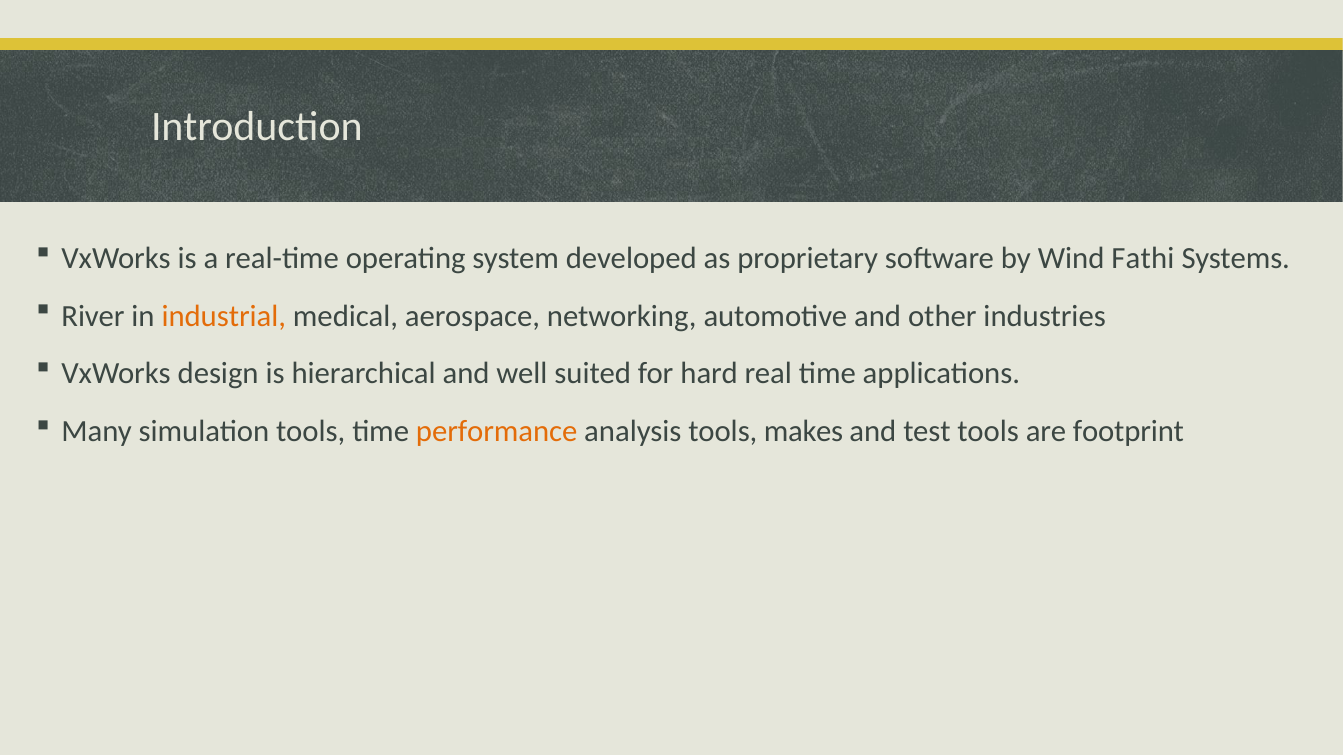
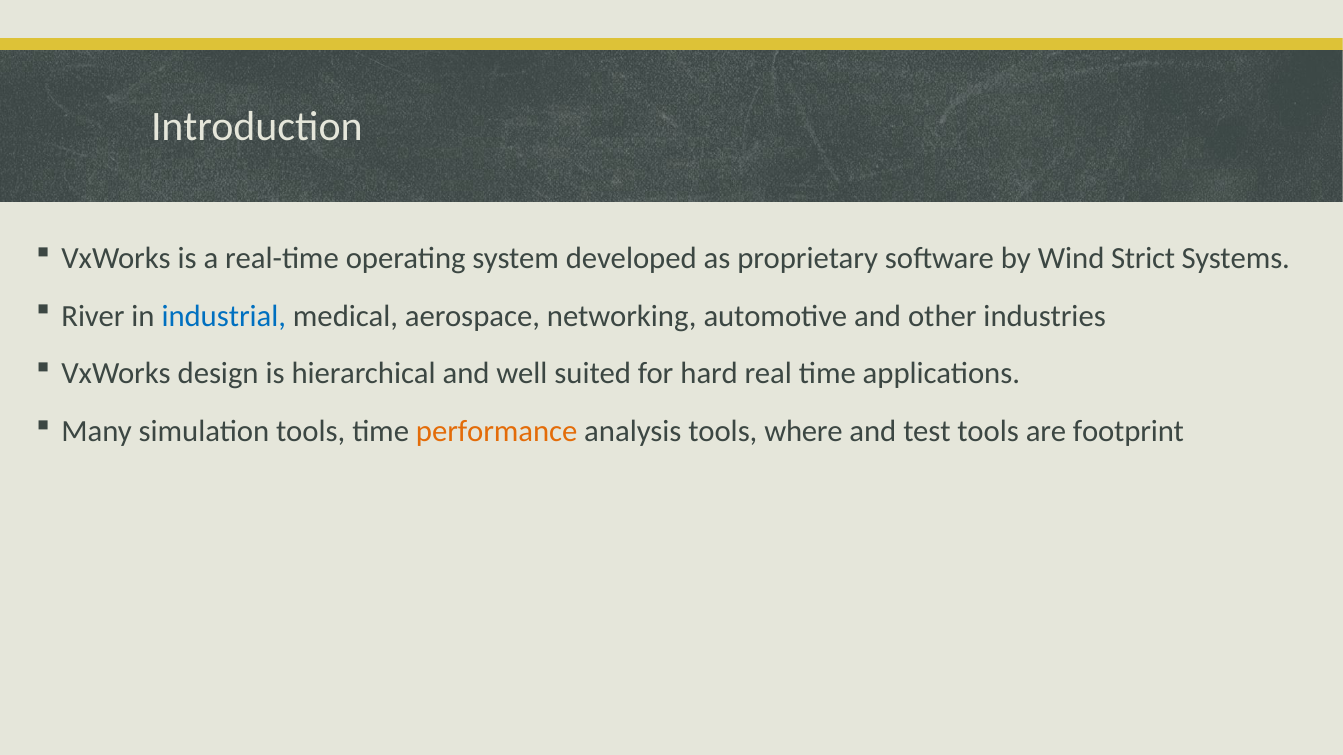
Fathi: Fathi -> Strict
industrial colour: orange -> blue
makes: makes -> where
